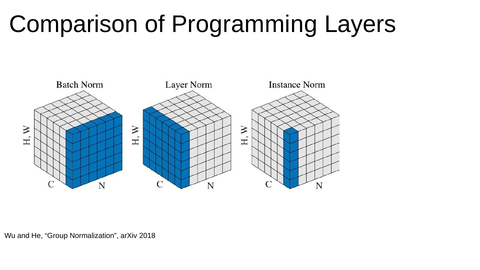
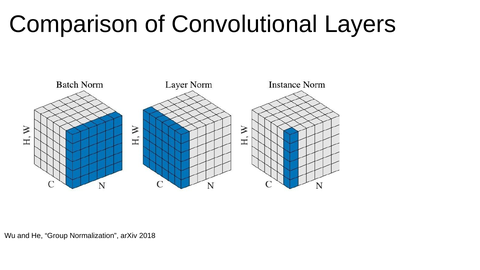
Programming: Programming -> Convolutional
